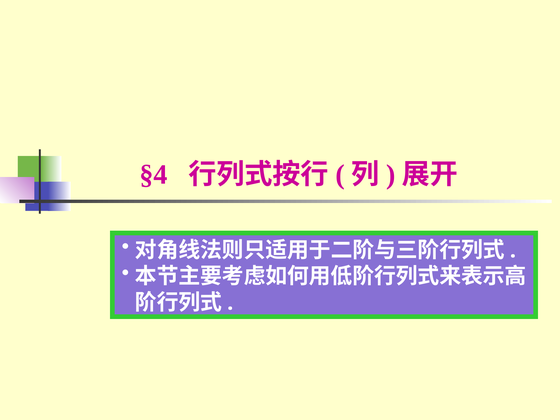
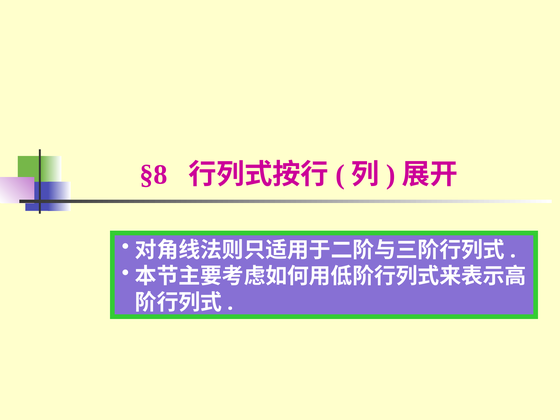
§4: §4 -> §8
